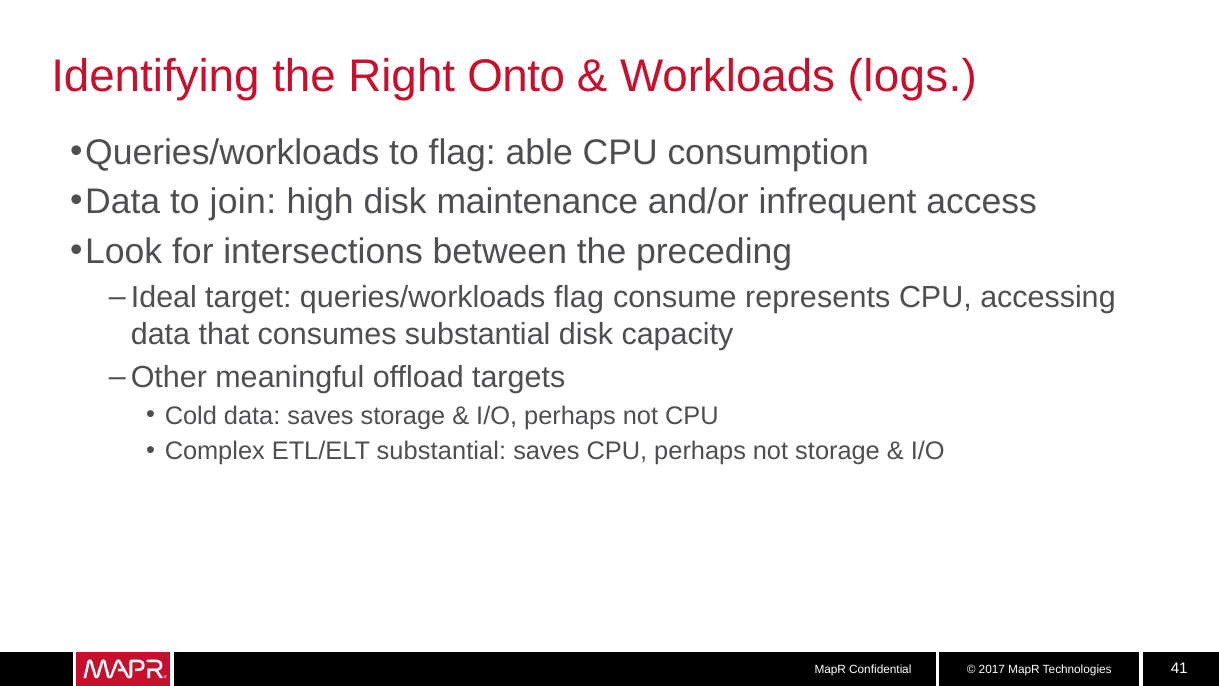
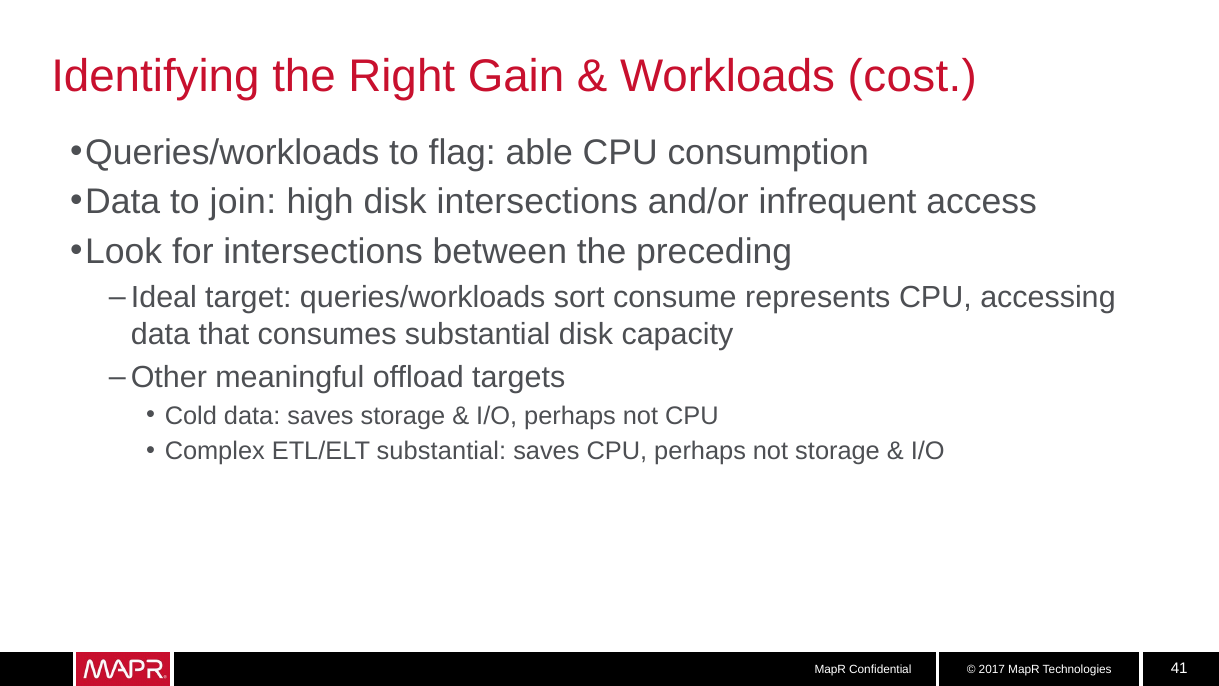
Onto: Onto -> Gain
logs: logs -> cost
disk maintenance: maintenance -> intersections
queries/workloads flag: flag -> sort
